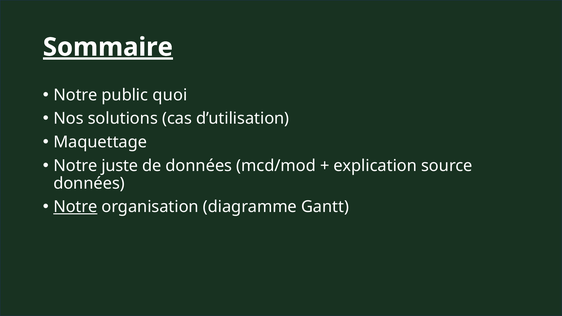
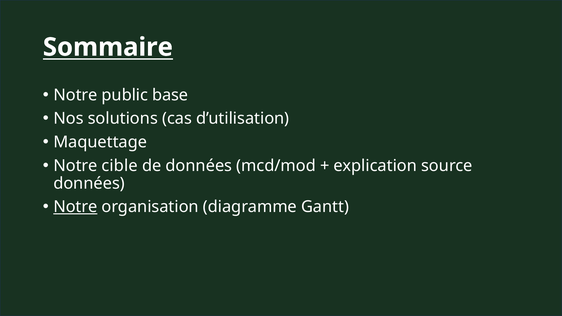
Sommaire underline: present -> none
quoi: quoi -> base
juste: juste -> cible
